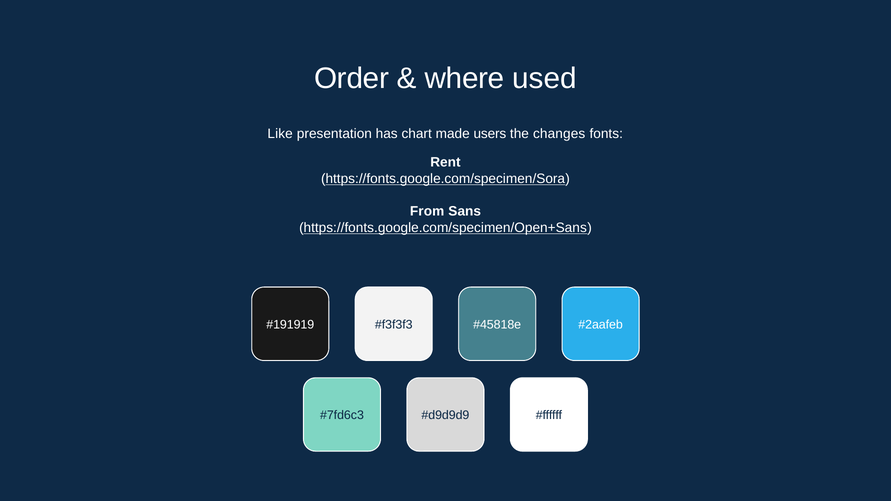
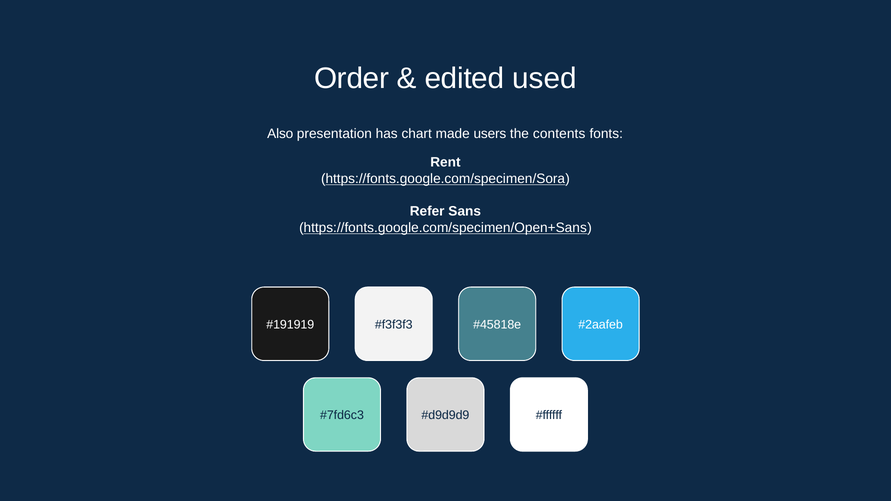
where: where -> edited
Like: Like -> Also
changes: changes -> contents
From: From -> Refer
